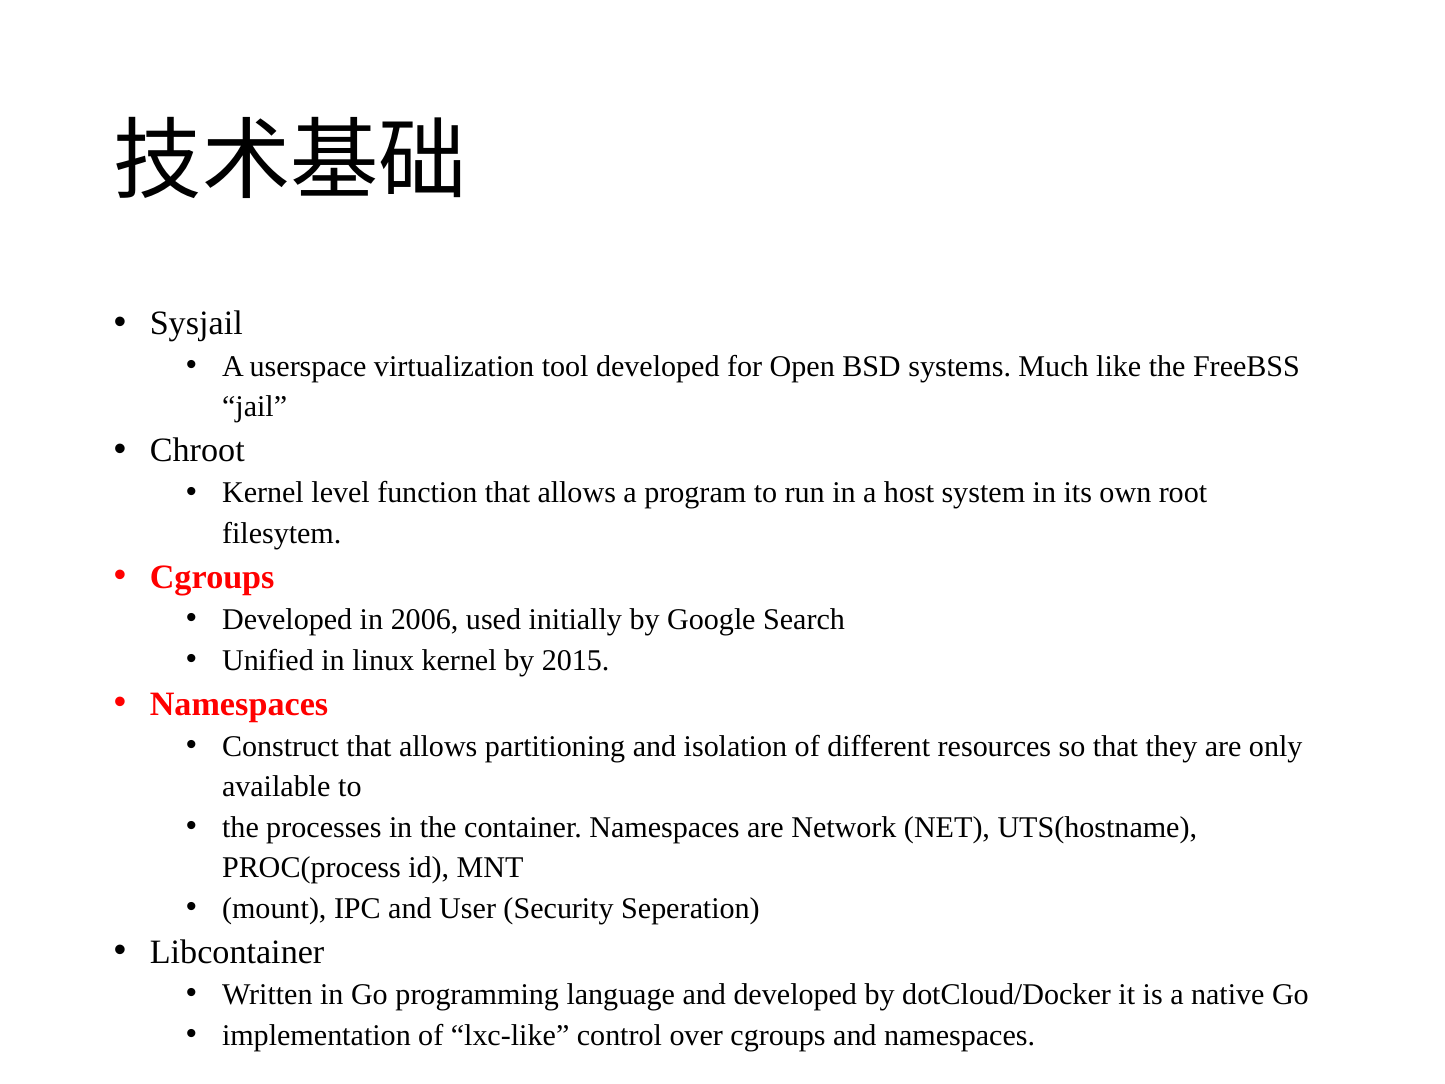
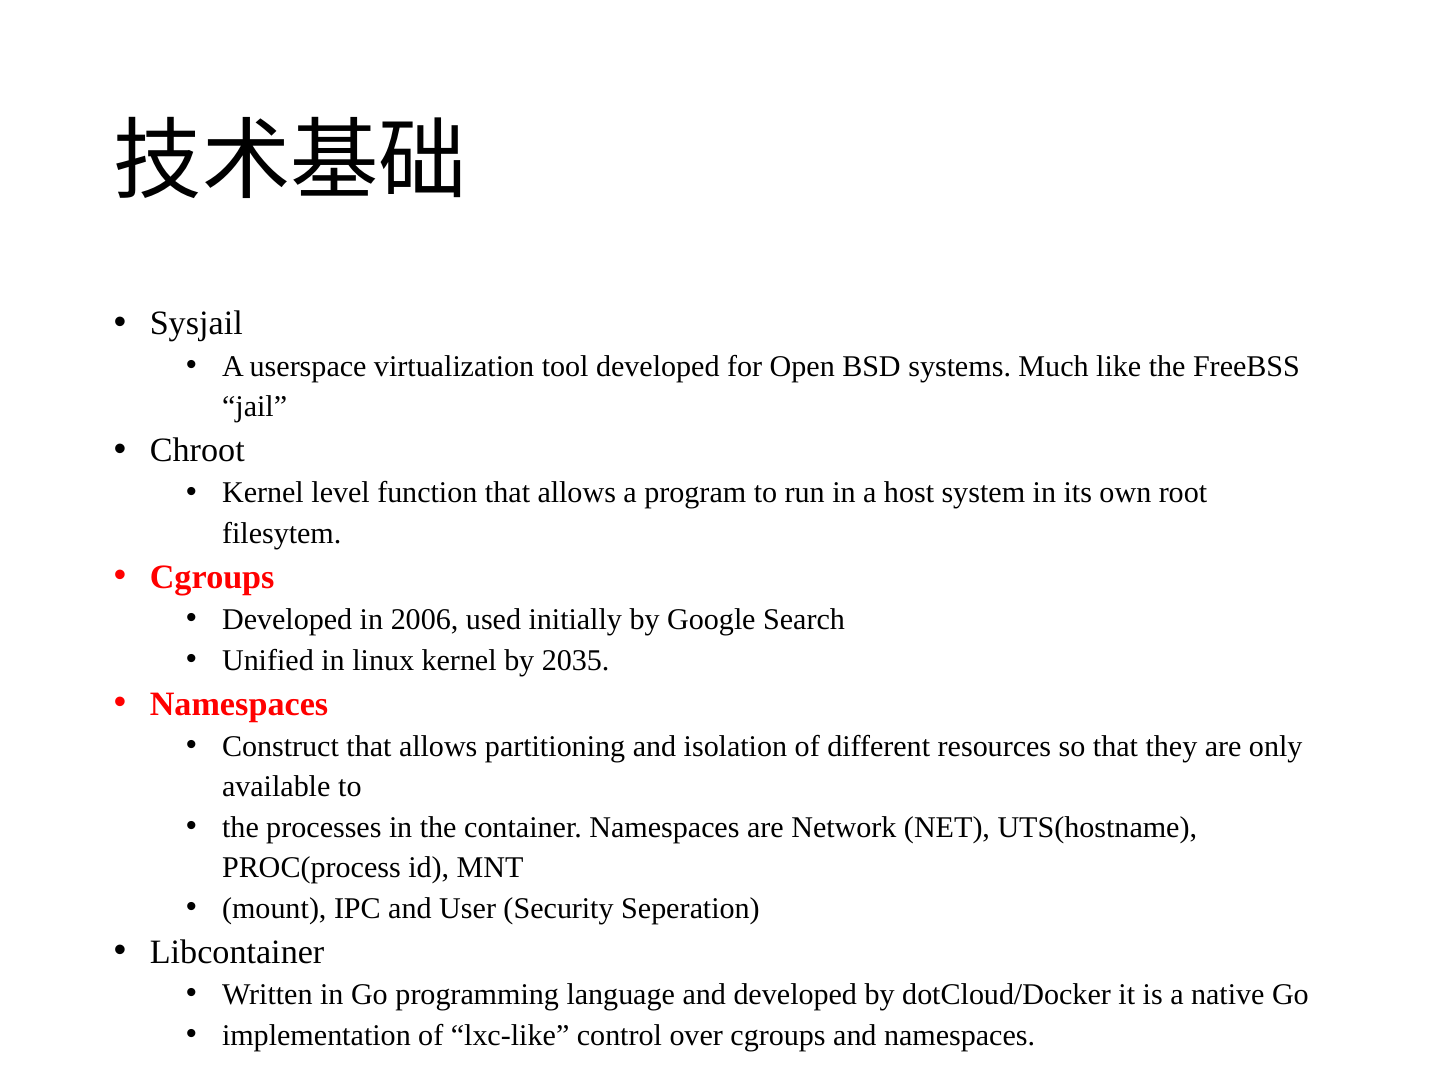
2015: 2015 -> 2035
